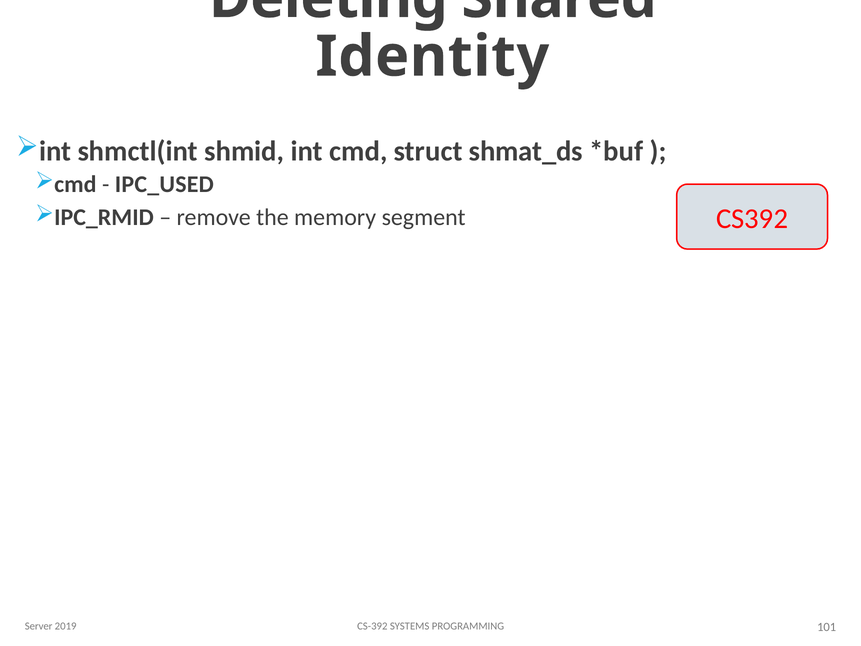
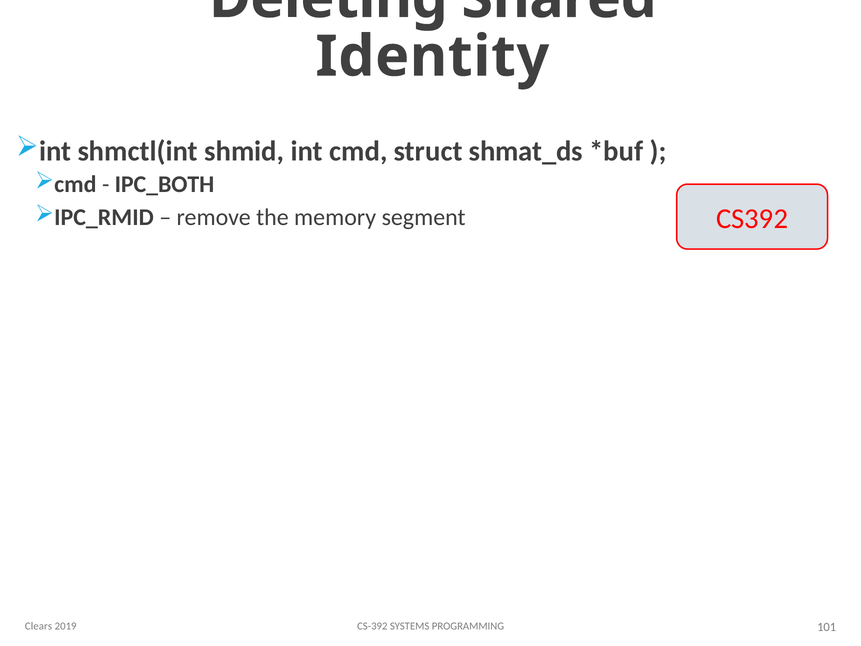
IPC_USED: IPC_USED -> IPC_BOTH
Server: Server -> Clears
